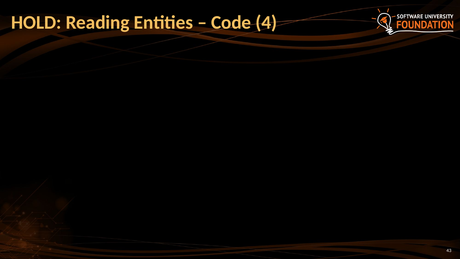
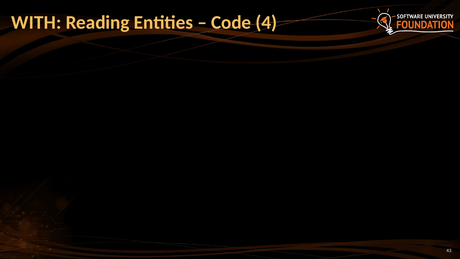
HOLD: HOLD -> WITH
